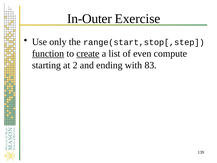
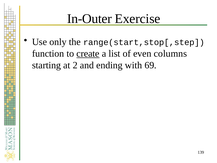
function underline: present -> none
compute: compute -> columns
83: 83 -> 69
